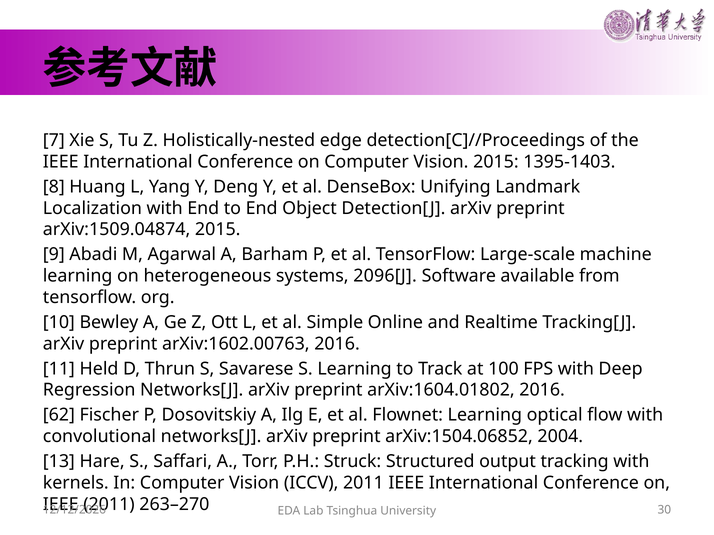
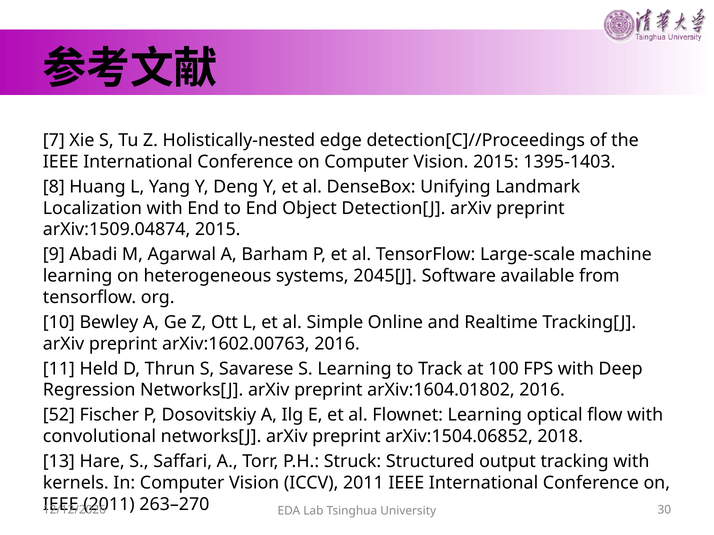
2096[J: 2096[J -> 2045[J
62: 62 -> 52
2004: 2004 -> 2018
